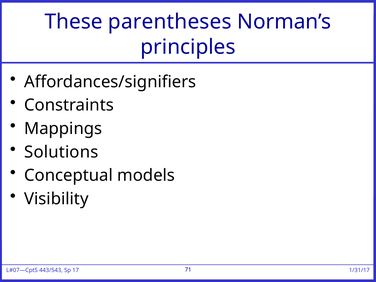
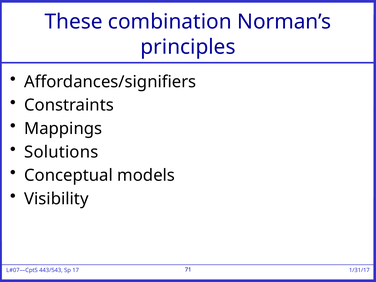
parentheses: parentheses -> combination
